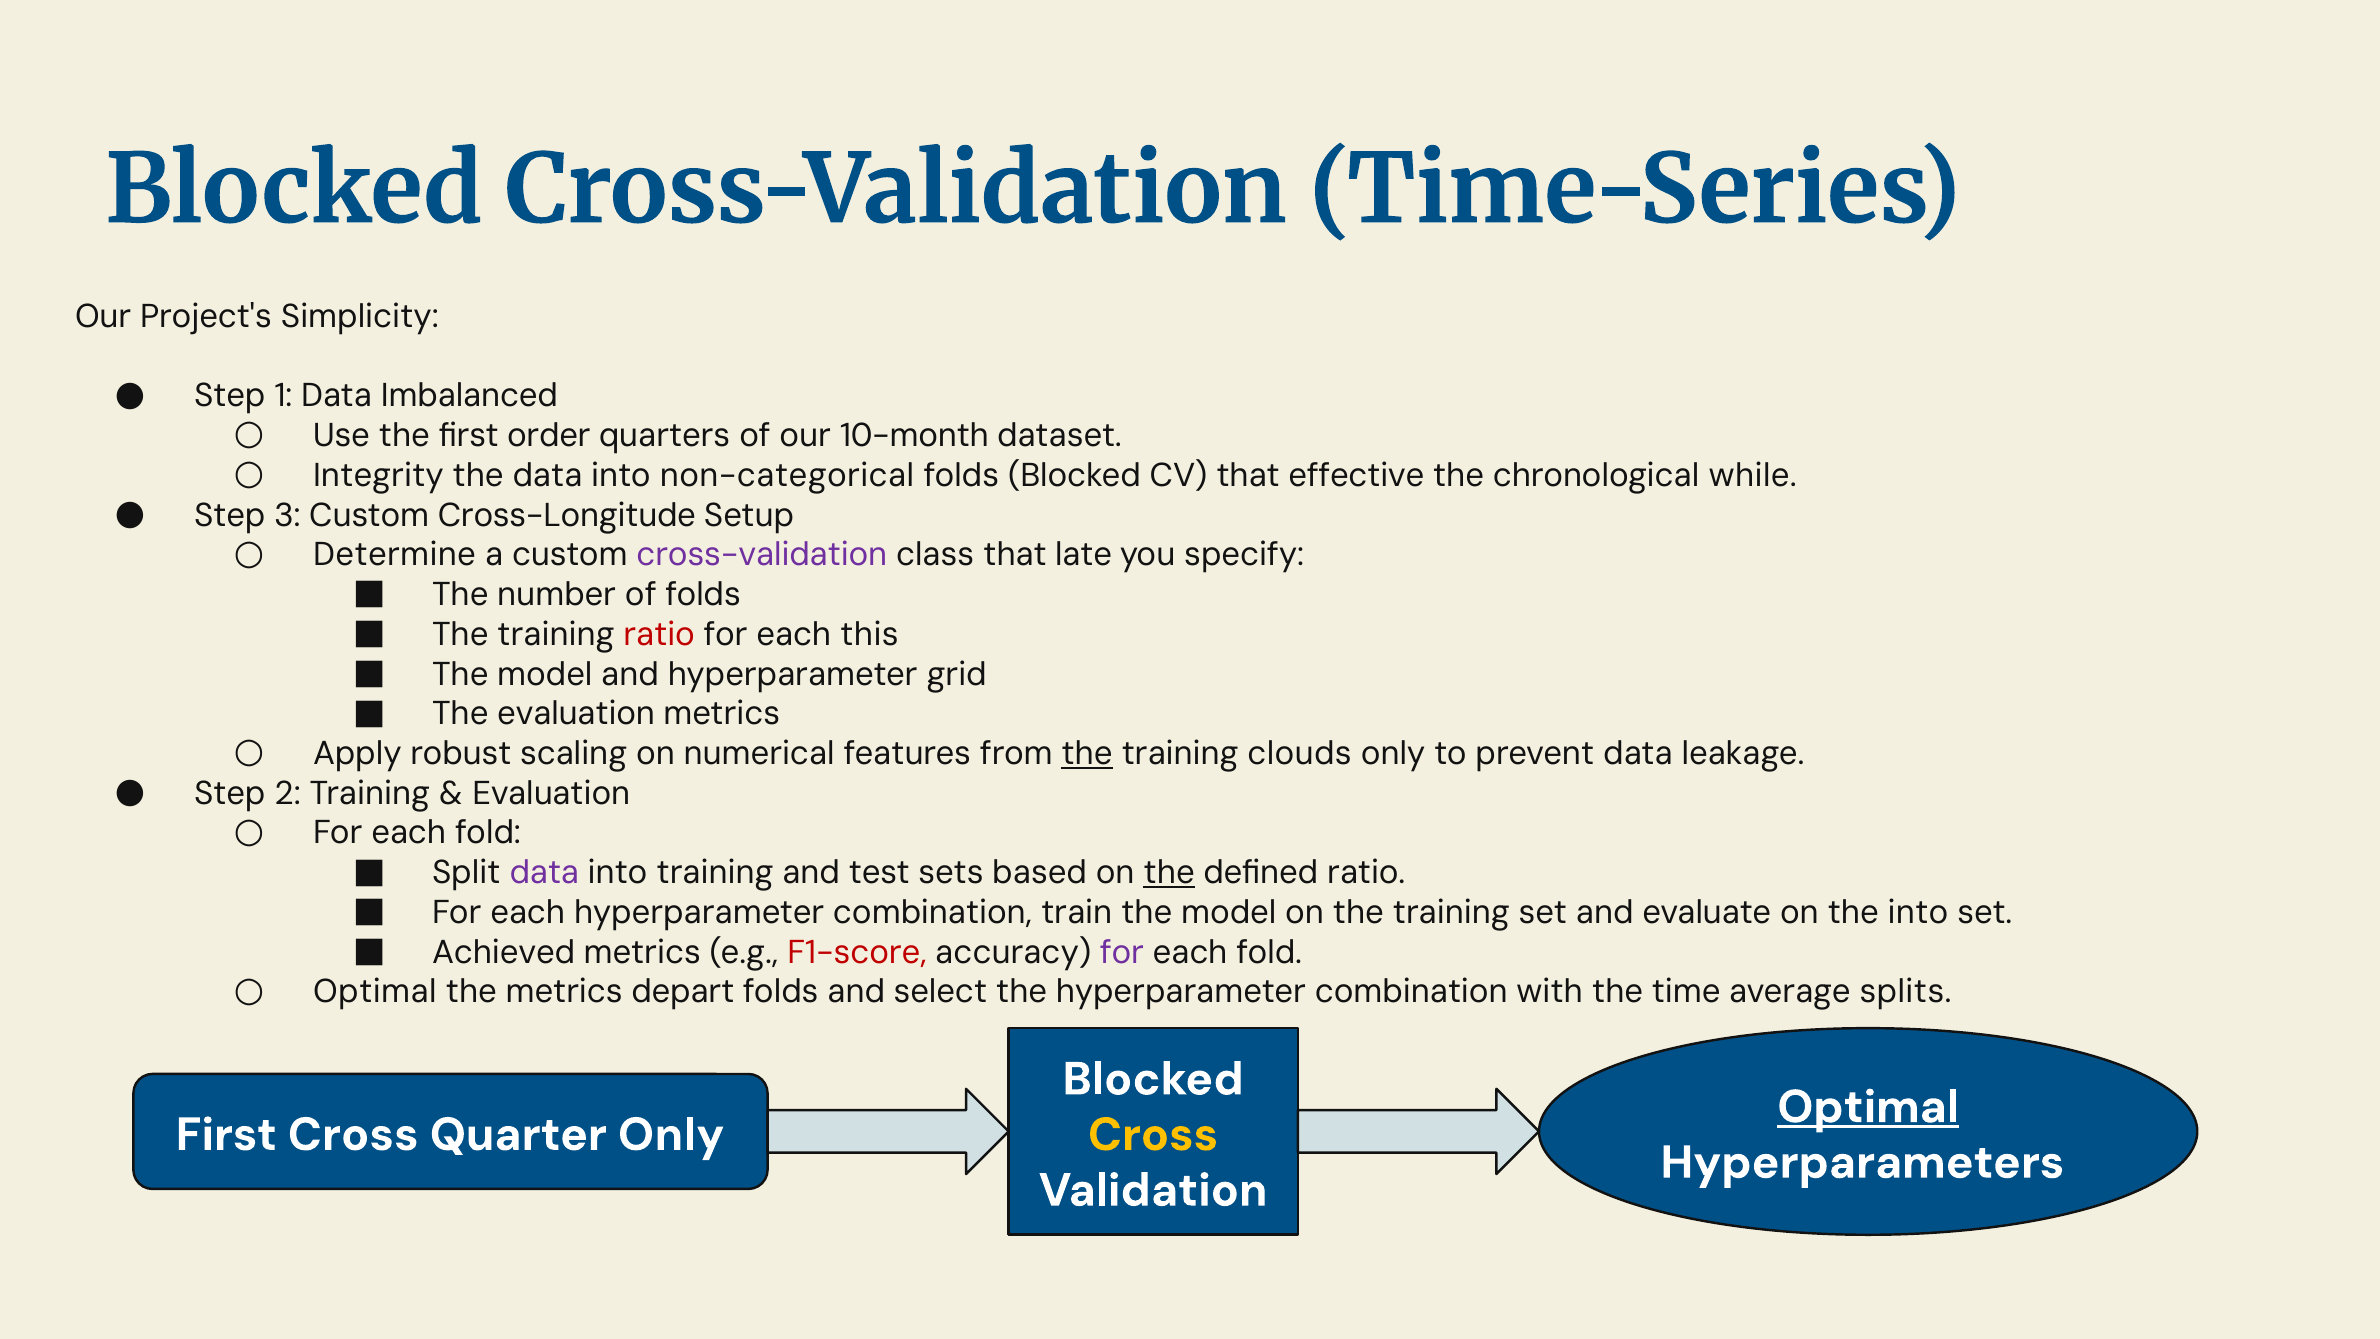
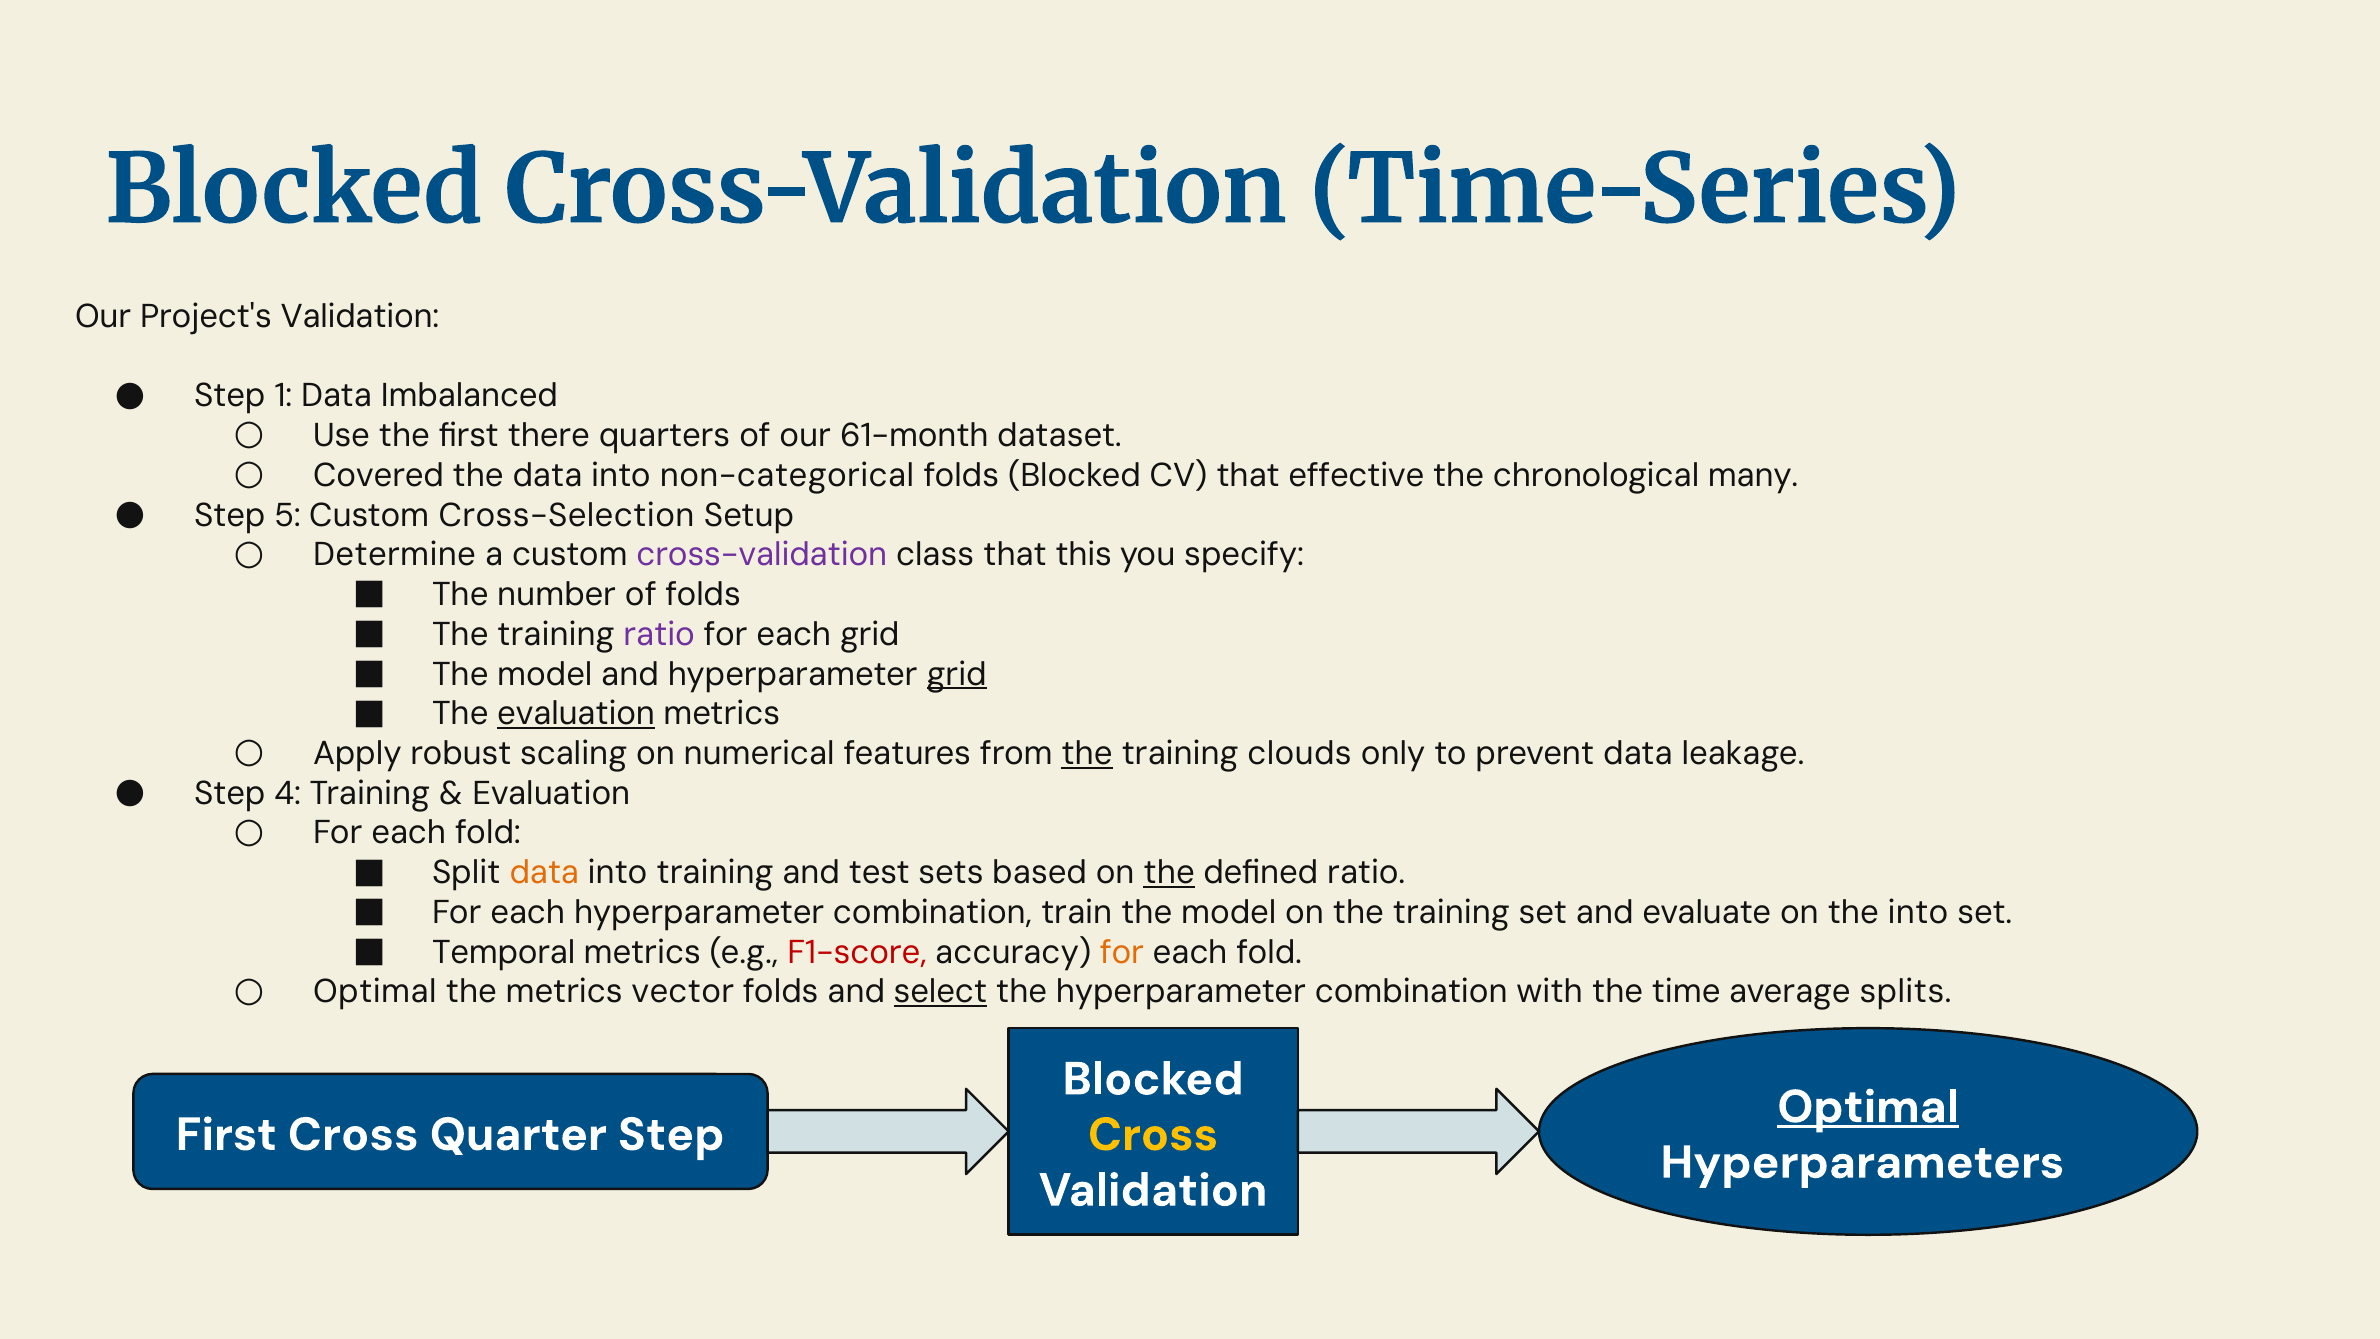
Project's Simplicity: Simplicity -> Validation
order: order -> there
10-month: 10-month -> 61-month
Integrity: Integrity -> Covered
while: while -> many
3: 3 -> 5
Cross-Longitude: Cross-Longitude -> Cross-Selection
late: late -> this
ratio at (659, 634) colour: red -> purple
each this: this -> grid
grid at (957, 674) underline: none -> present
evaluation at (576, 714) underline: none -> present
2: 2 -> 4
data at (544, 873) colour: purple -> orange
Achieved: Achieved -> Temporal
for at (1122, 952) colour: purple -> orange
depart: depart -> vector
select underline: none -> present
Quarter Only: Only -> Step
